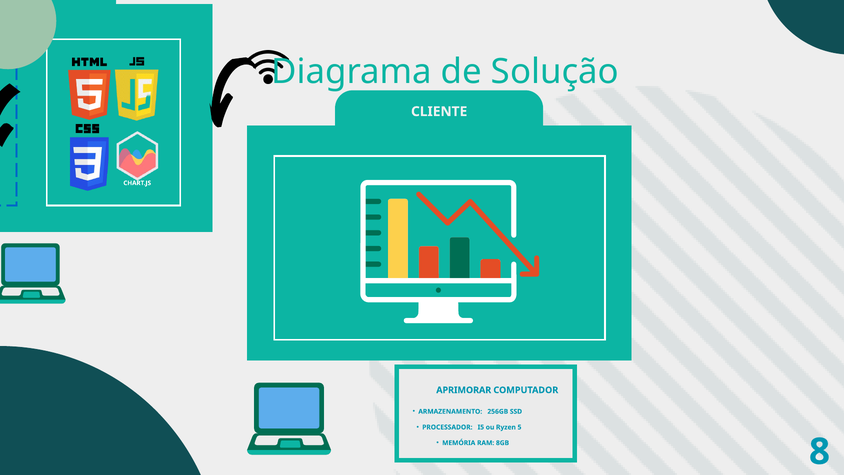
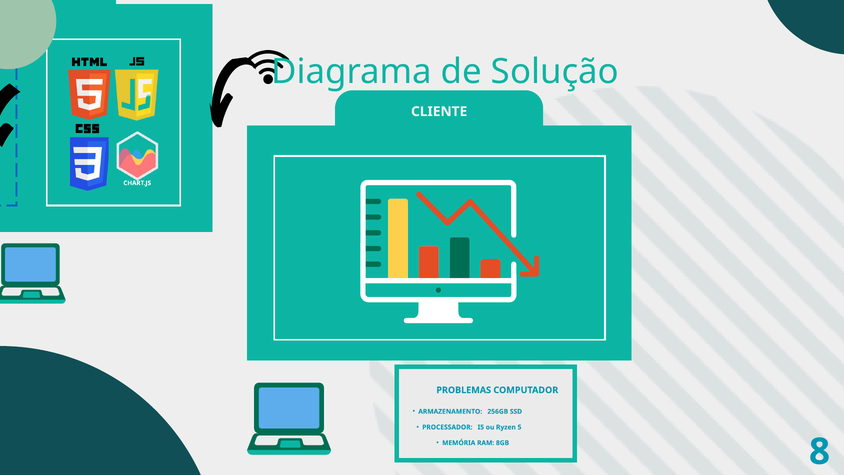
APRIMORAR: APRIMORAR -> PROBLEMAS
